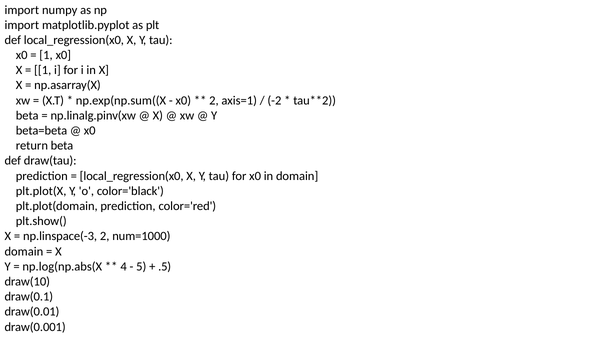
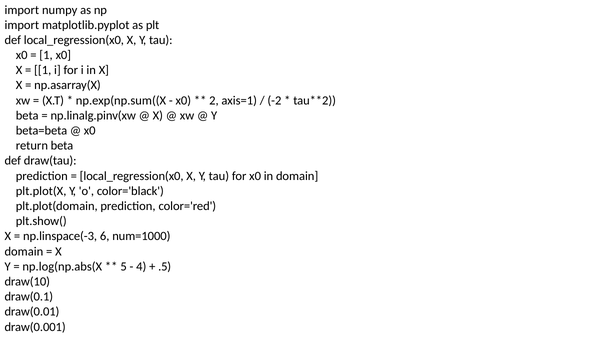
np.linspace(-3 2: 2 -> 6
4: 4 -> 5
5: 5 -> 4
